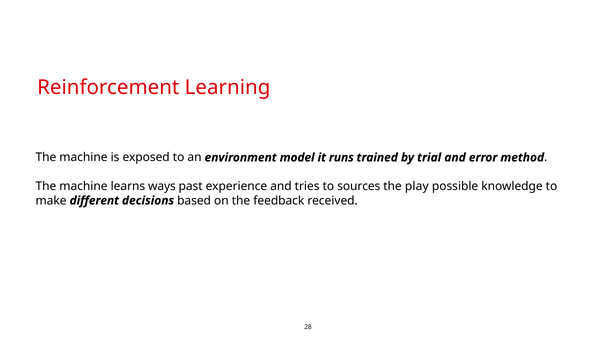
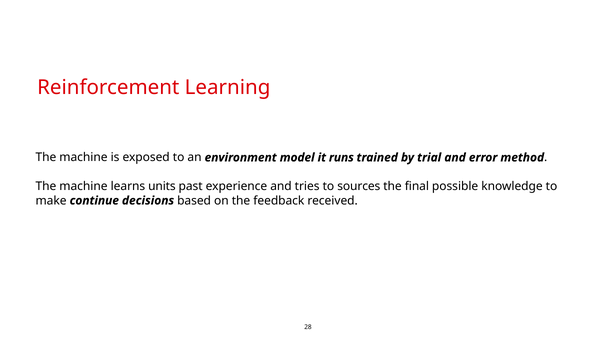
ways: ways -> units
play: play -> final
different: different -> continue
